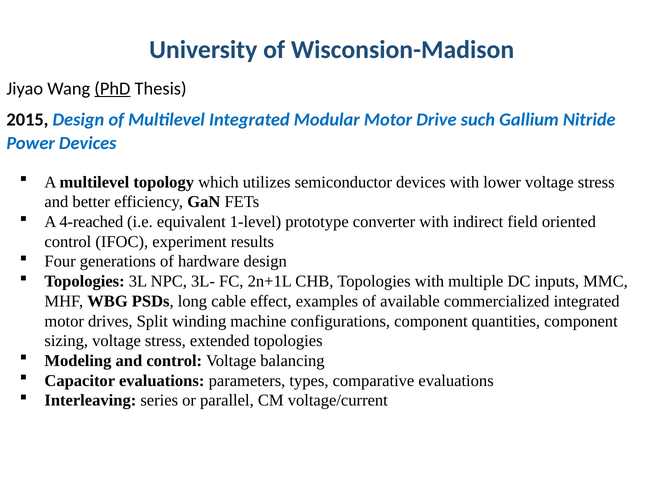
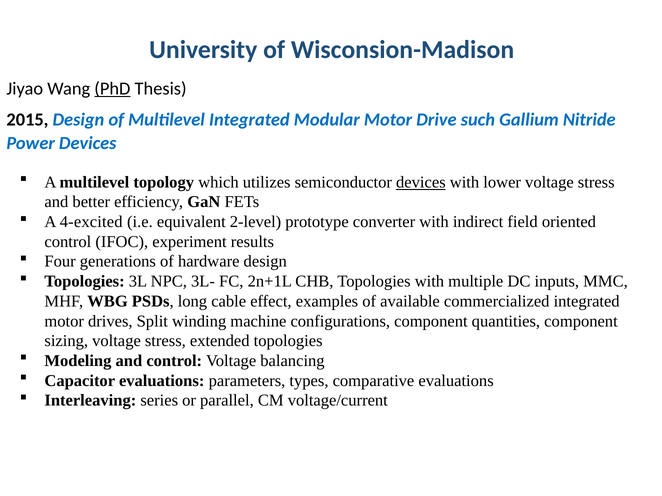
devices at (421, 182) underline: none -> present
4-reached: 4-reached -> 4-excited
1-level: 1-level -> 2-level
